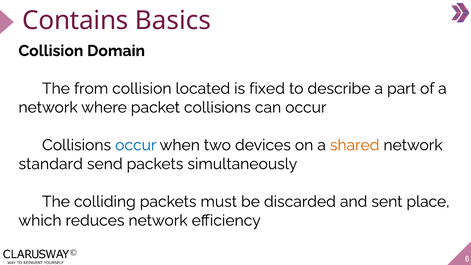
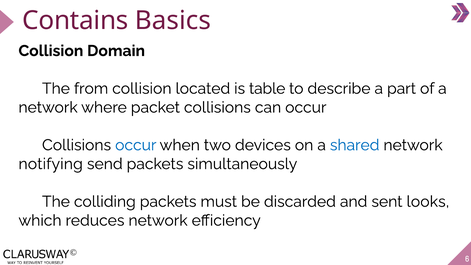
fixed: fixed -> table
shared colour: orange -> blue
standard: standard -> notifying
place: place -> looks
